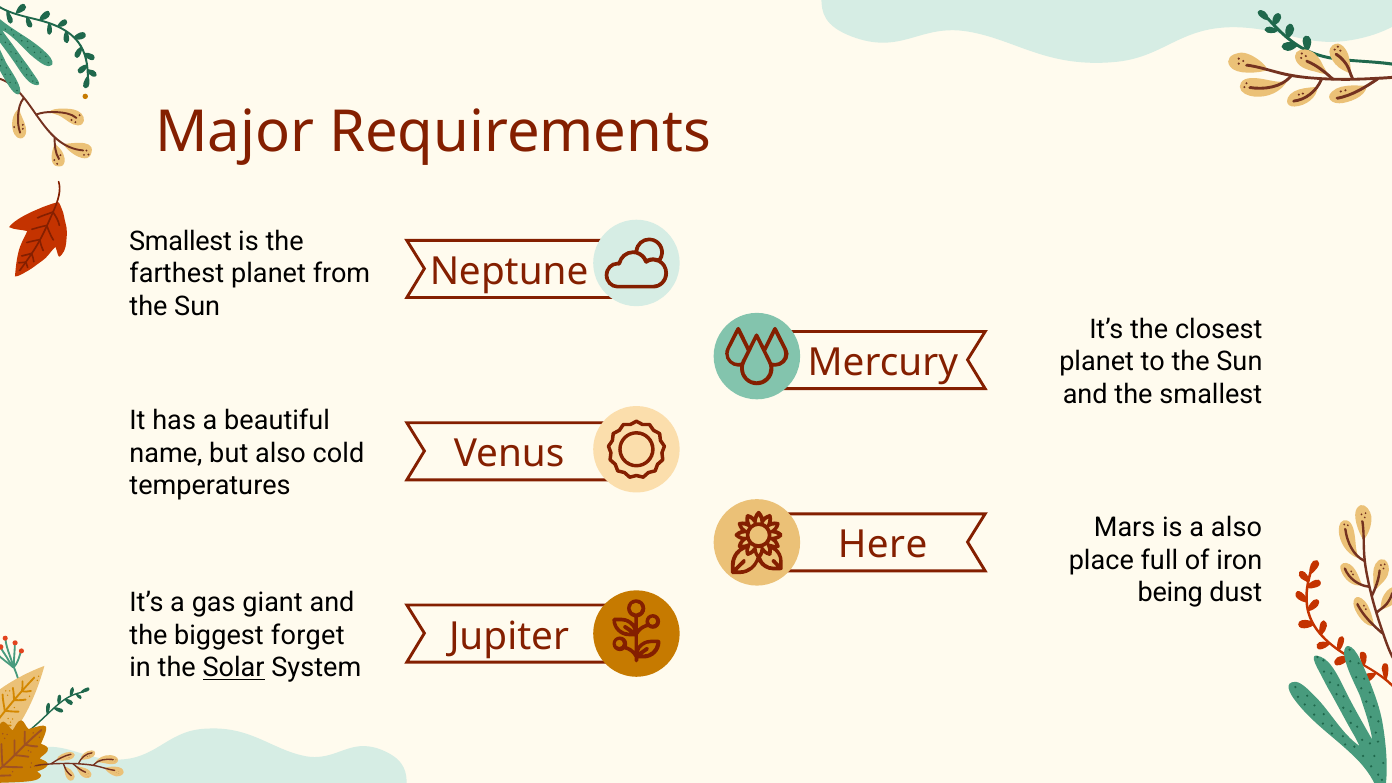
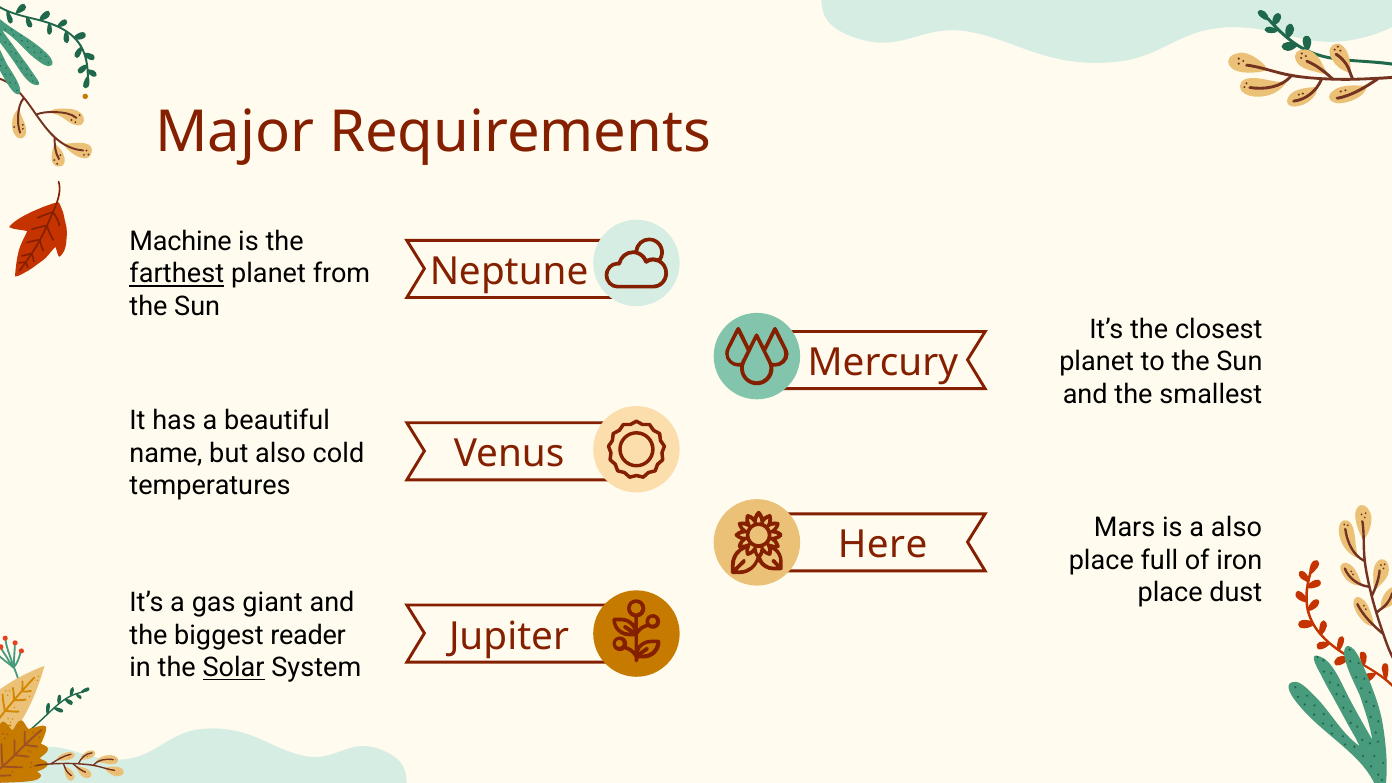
Smallest at (181, 242): Smallest -> Machine
farthest underline: none -> present
being at (1170, 593): being -> place
forget: forget -> reader
